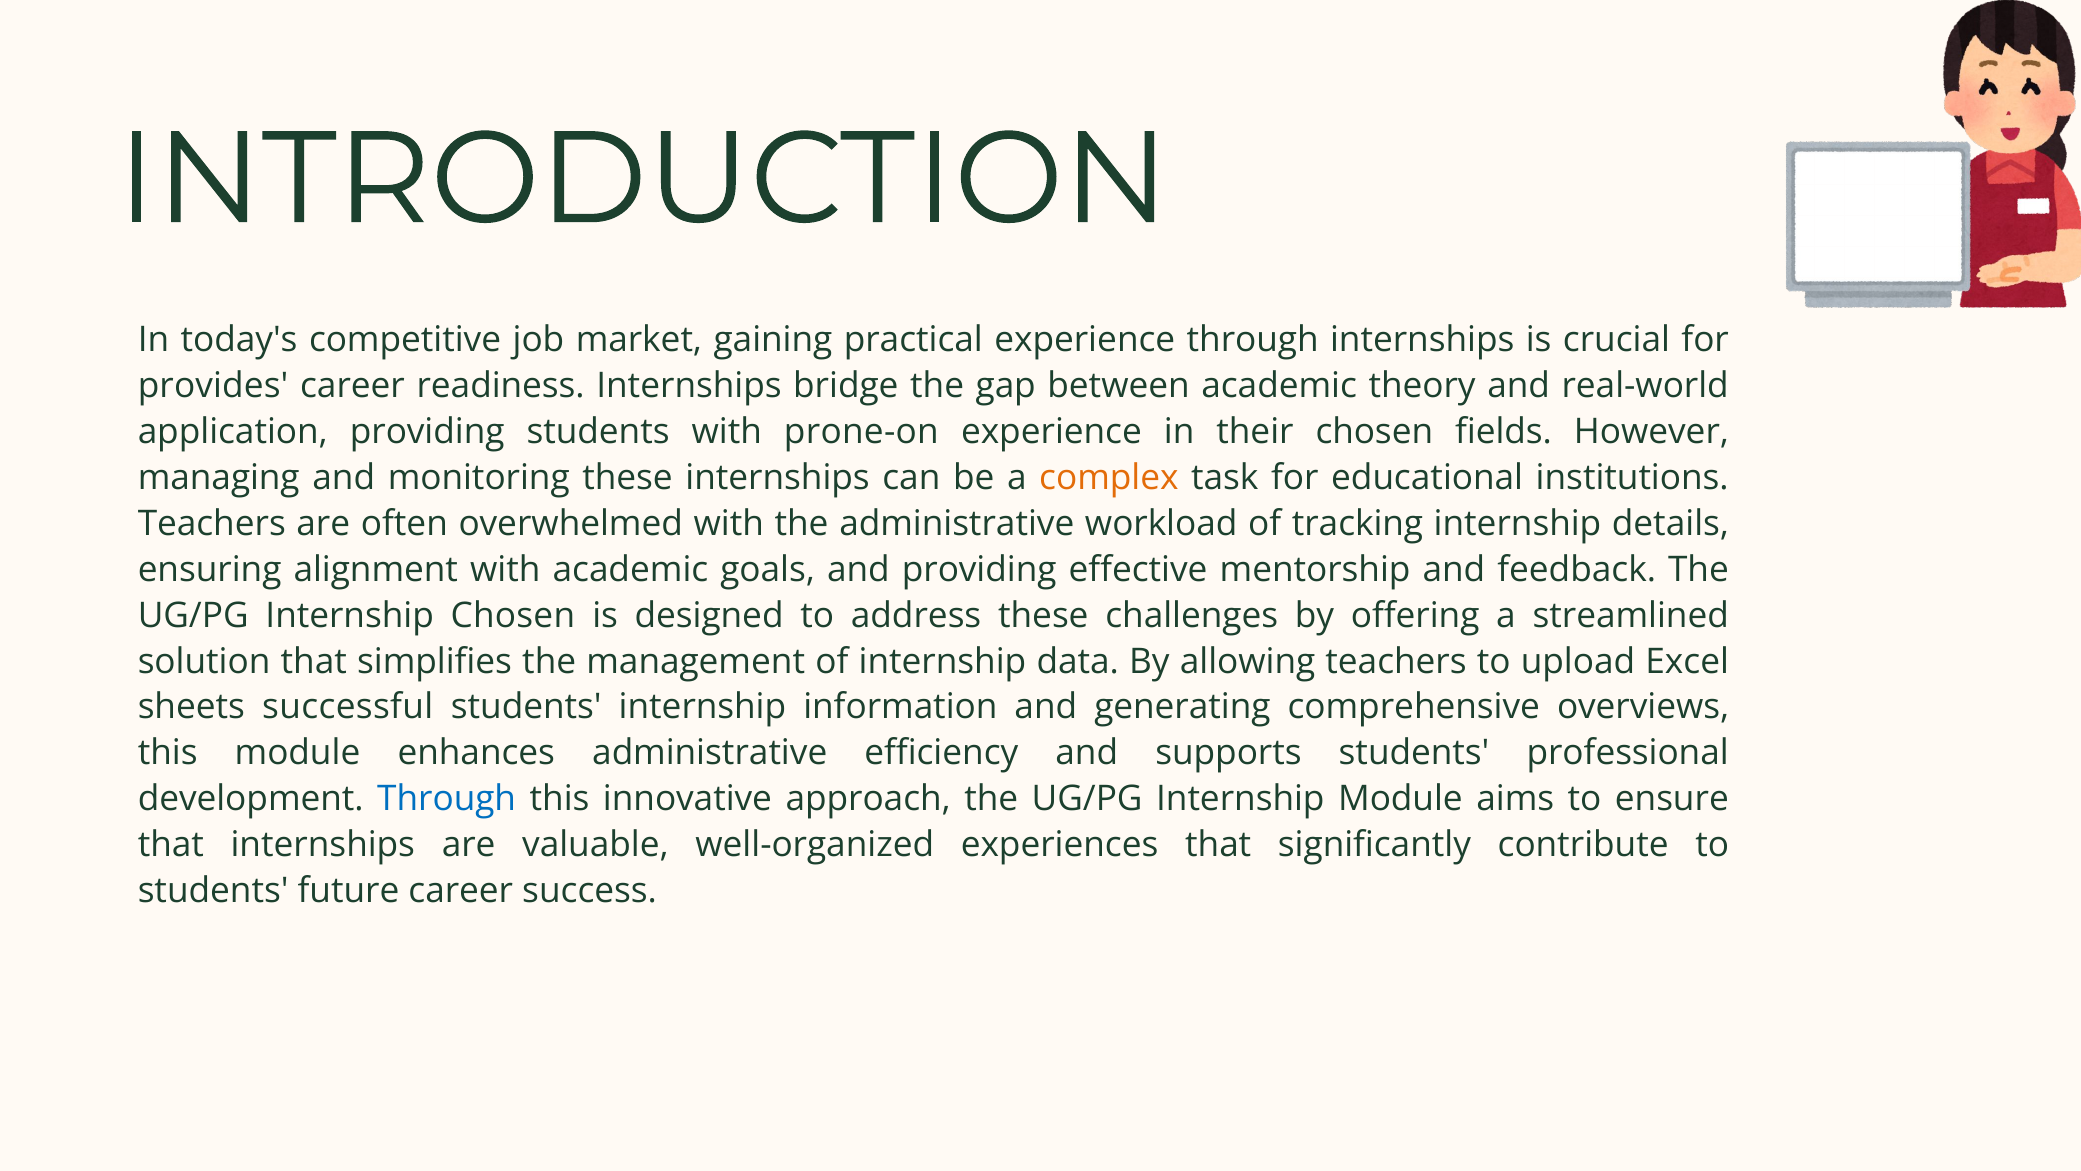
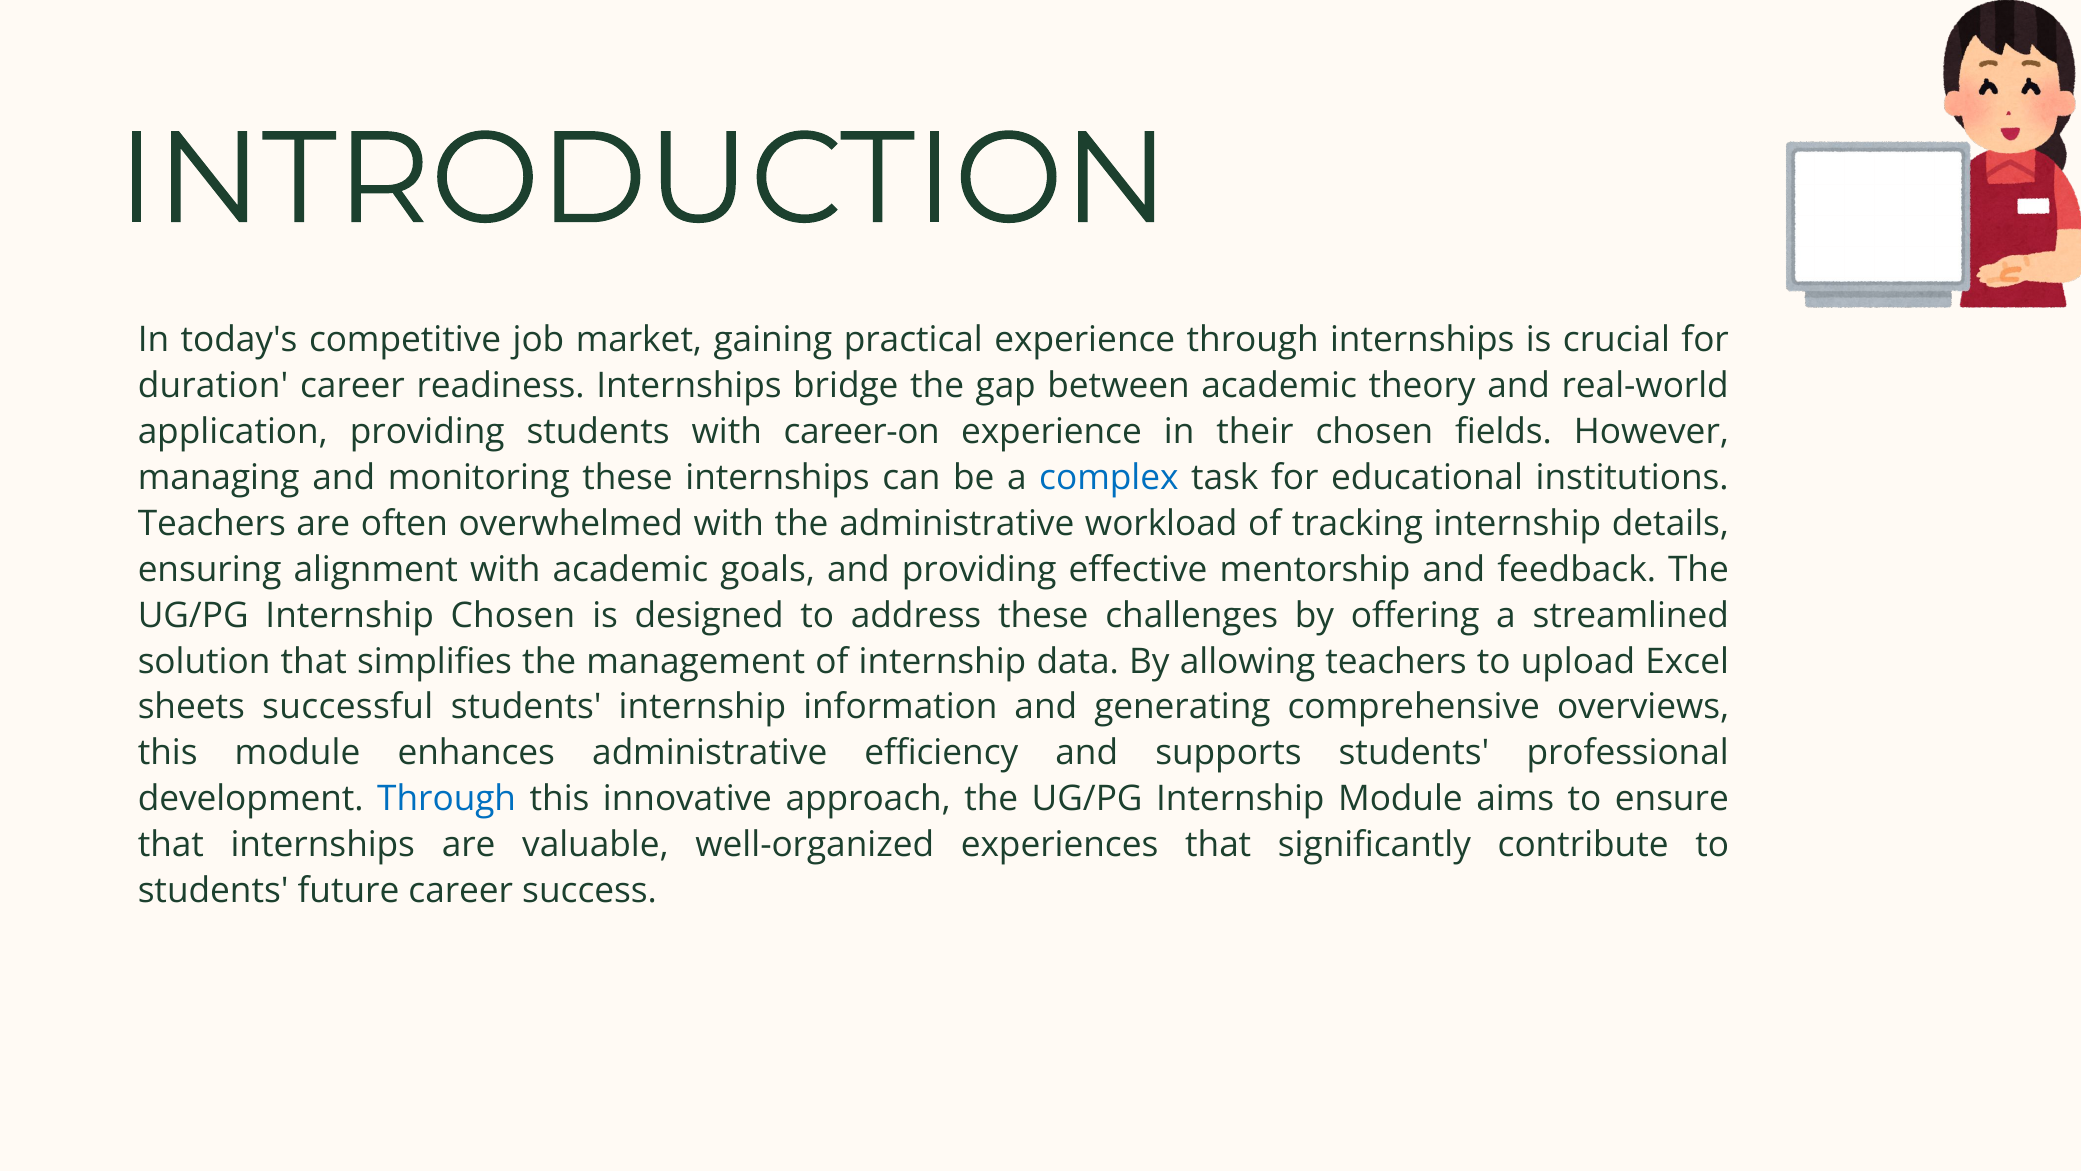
provides: provides -> duration
prone-on: prone-on -> career-on
complex colour: orange -> blue
